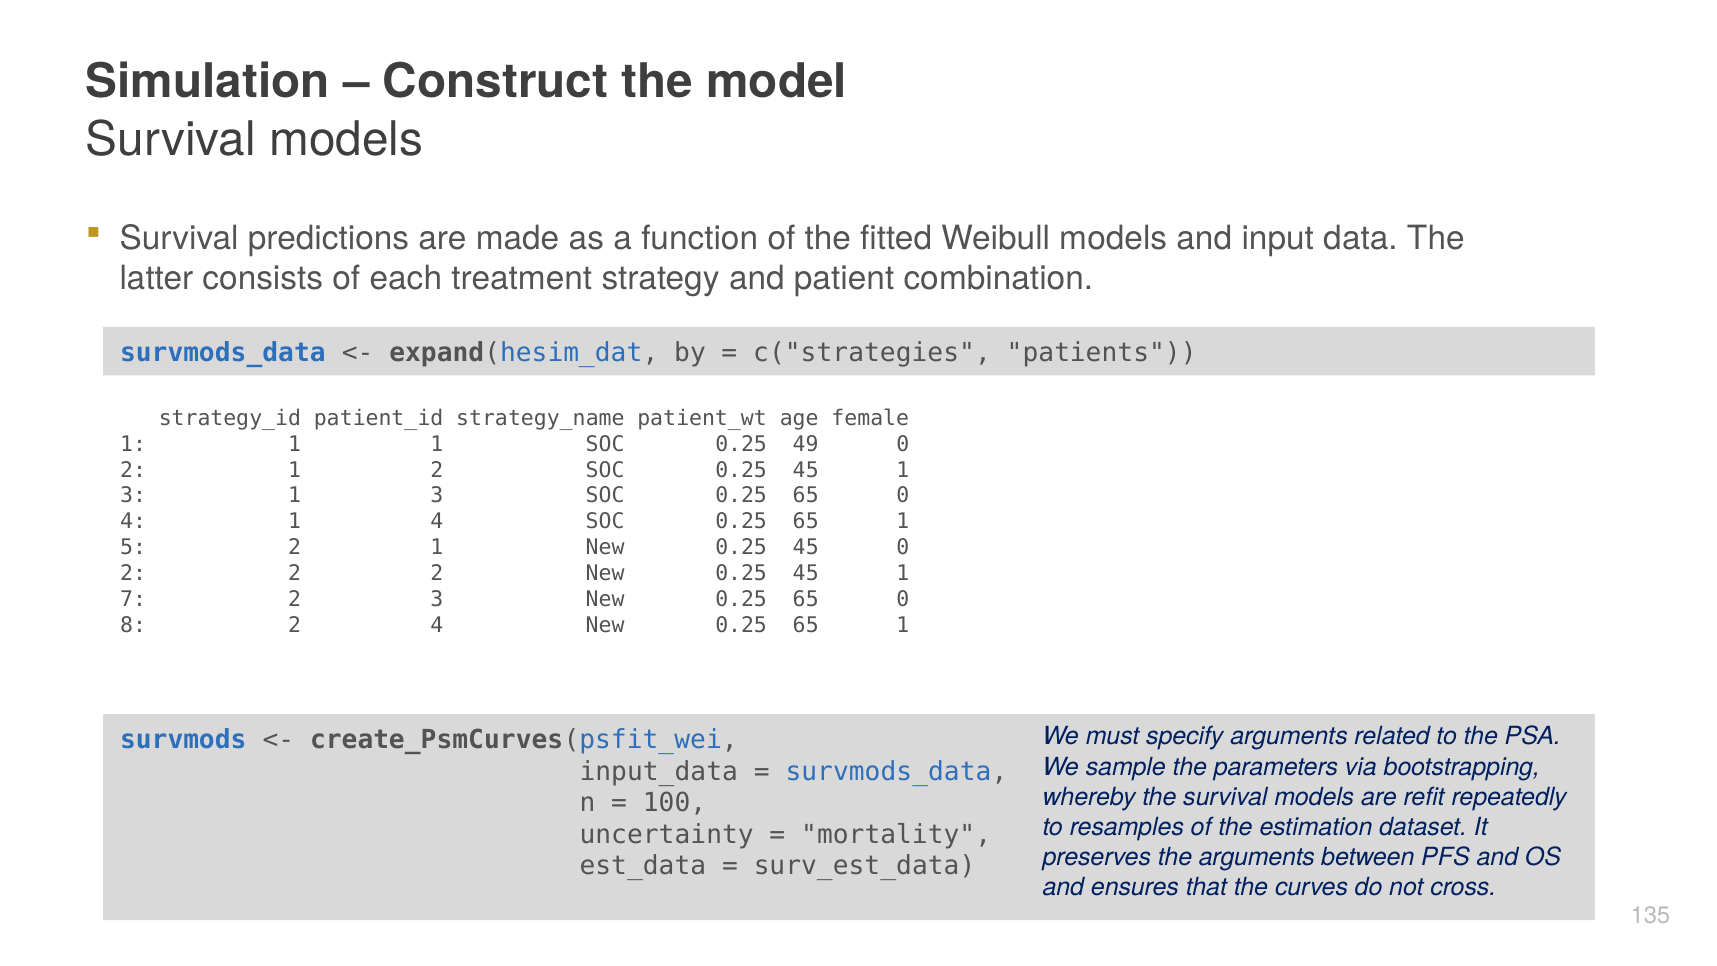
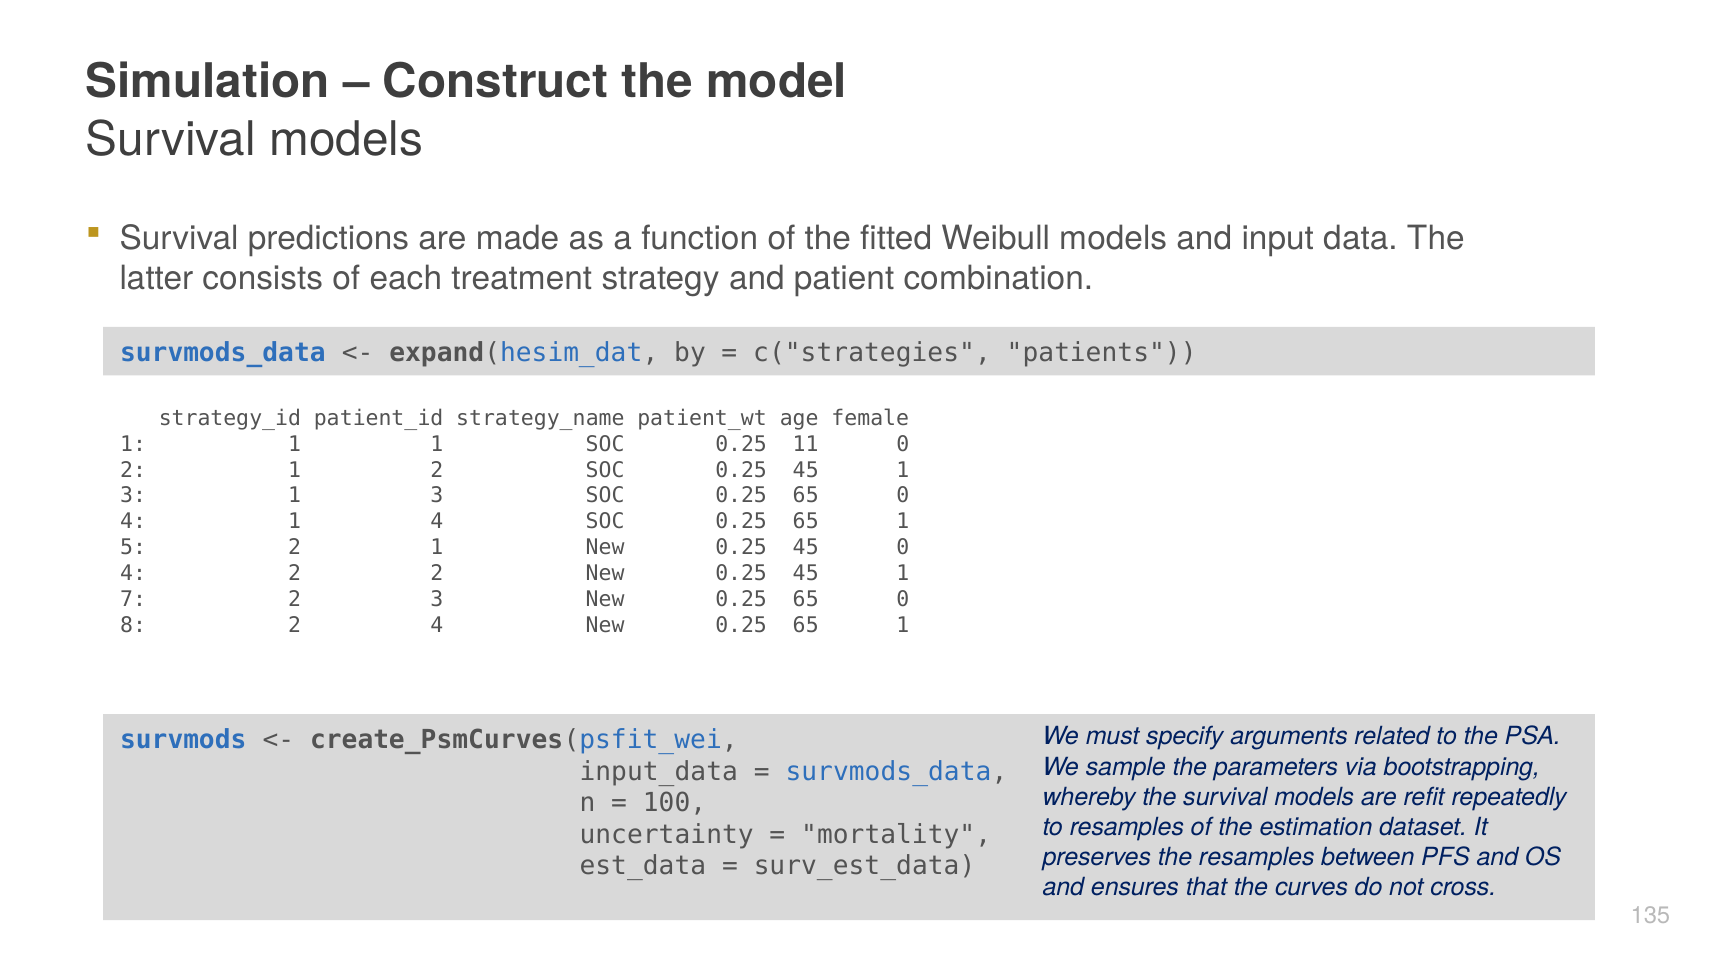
49: 49 -> 11
2 at (133, 573): 2 -> 4
the arguments: arguments -> resamples
